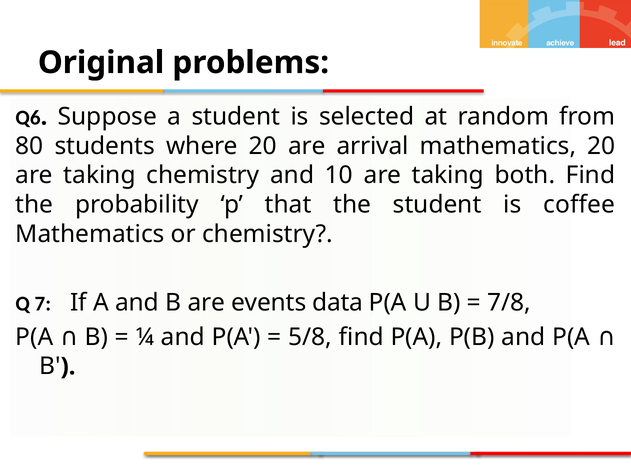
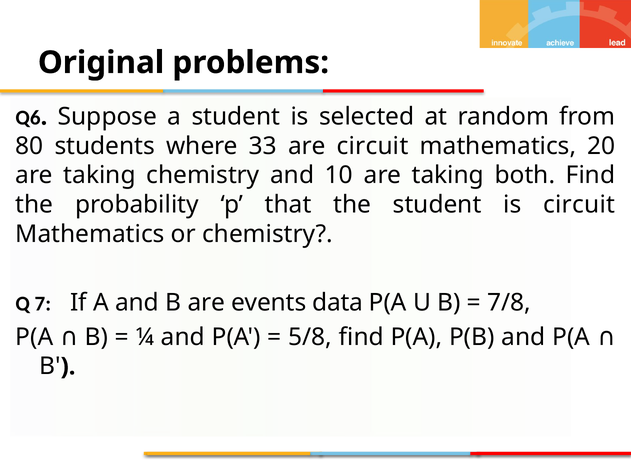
where 20: 20 -> 33
are arrival: arrival -> circuit
is coffee: coffee -> circuit
